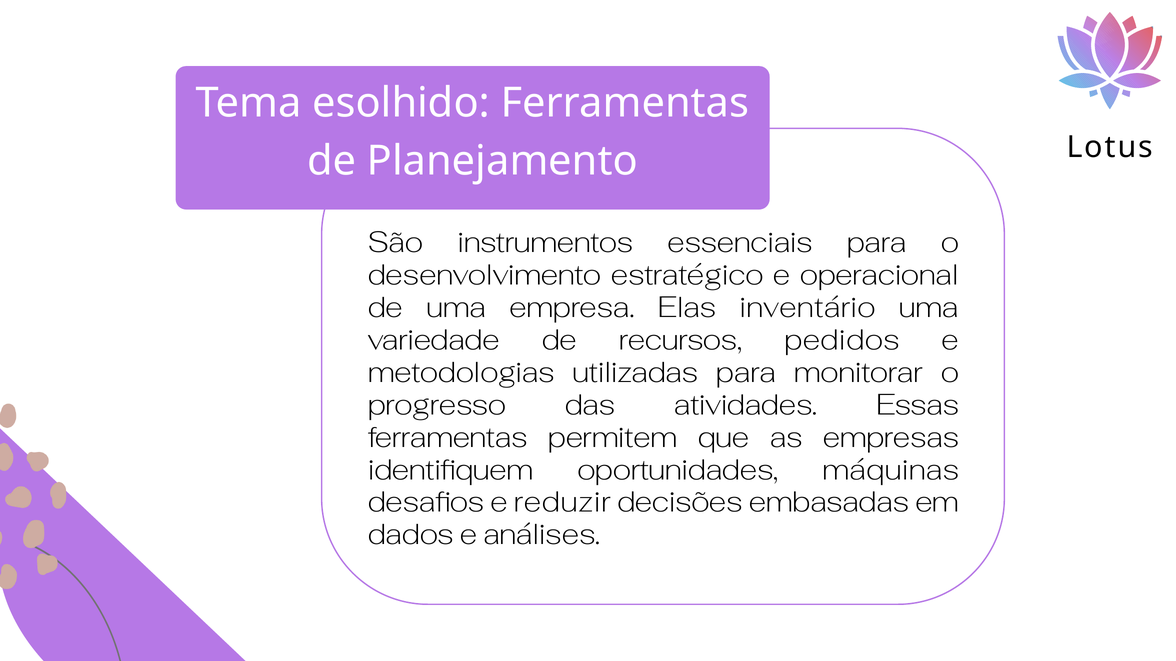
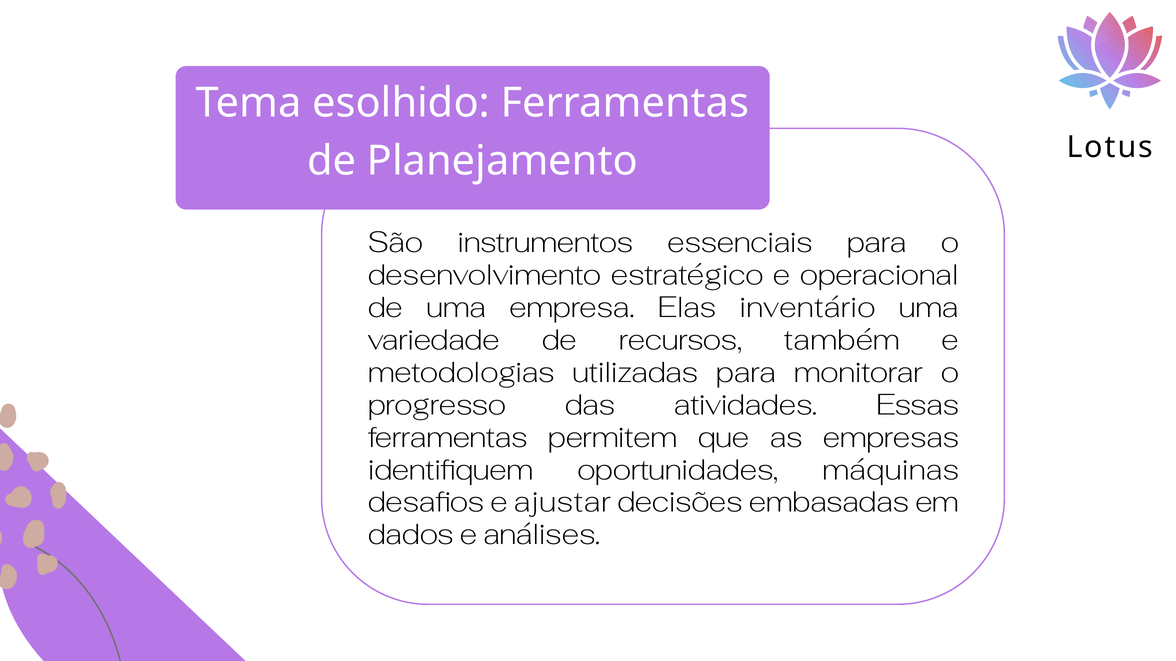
pedidos: pedidos -> também
reduzir: reduzir -> ajustar
